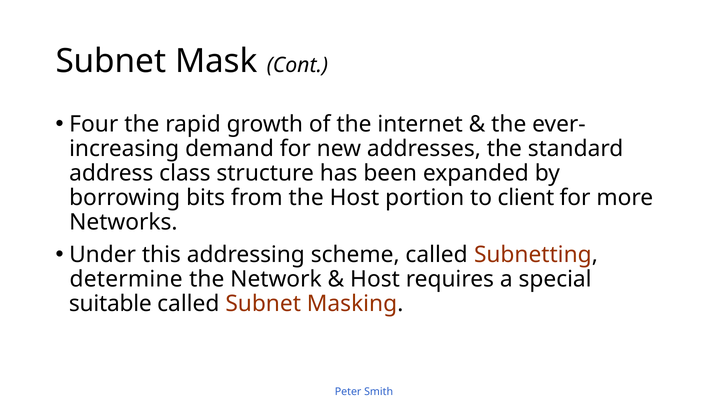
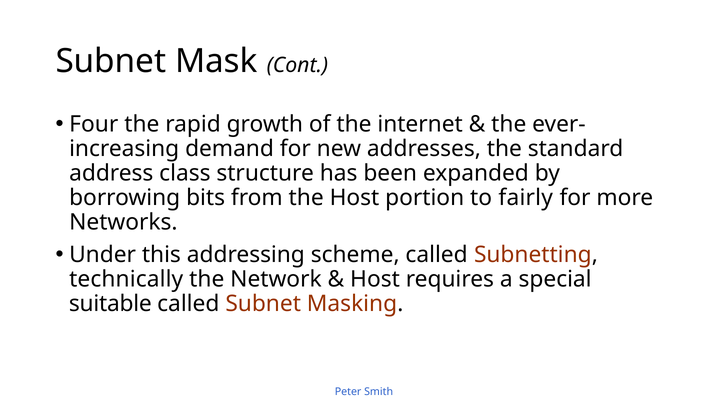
client: client -> fairly
determine: determine -> technically
